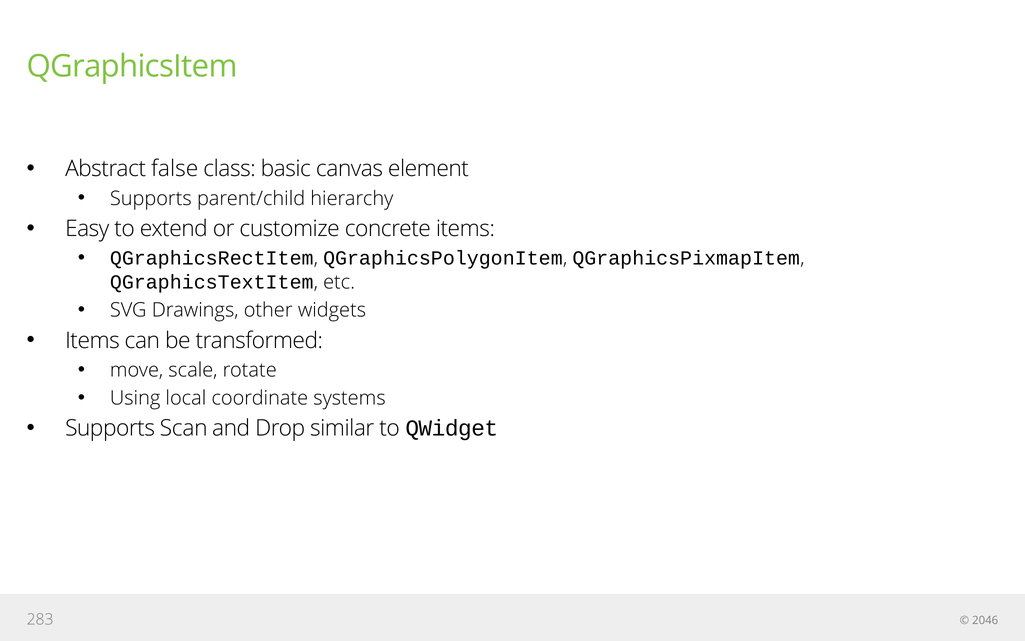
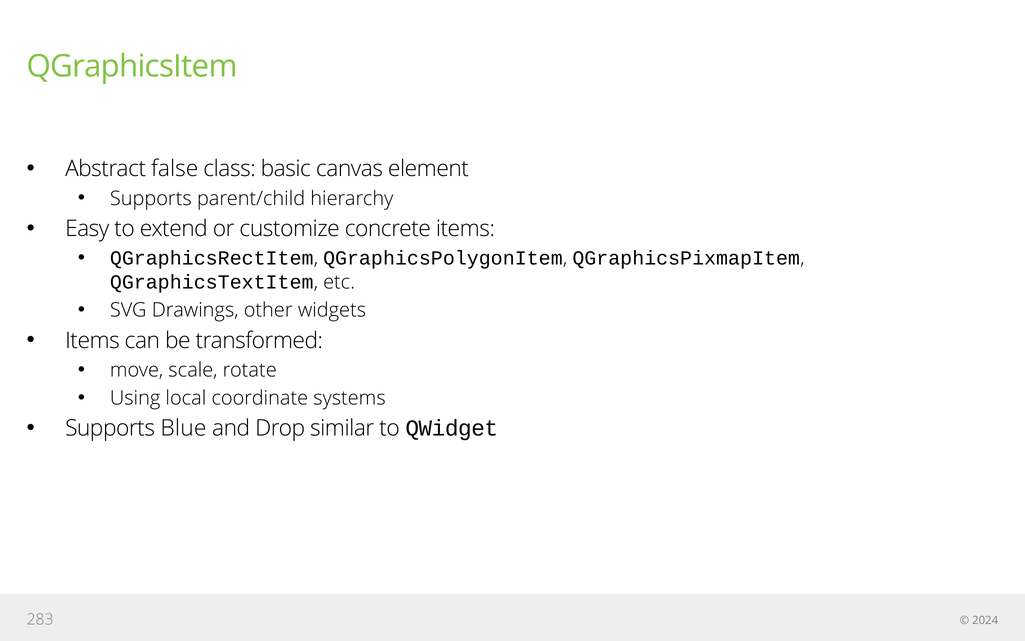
Scan: Scan -> Blue
2046: 2046 -> 2024
